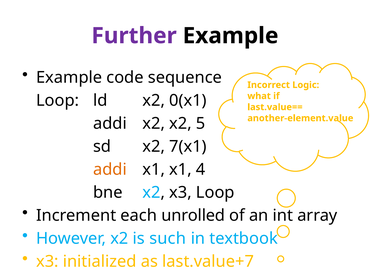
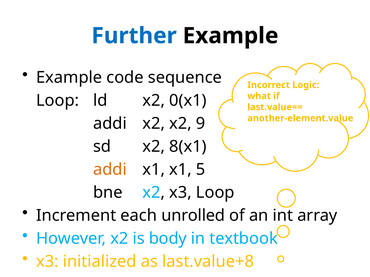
Further colour: purple -> blue
5: 5 -> 9
7(x1: 7(x1 -> 8(x1
4: 4 -> 5
such: such -> body
last.value+7: last.value+7 -> last.value+8
